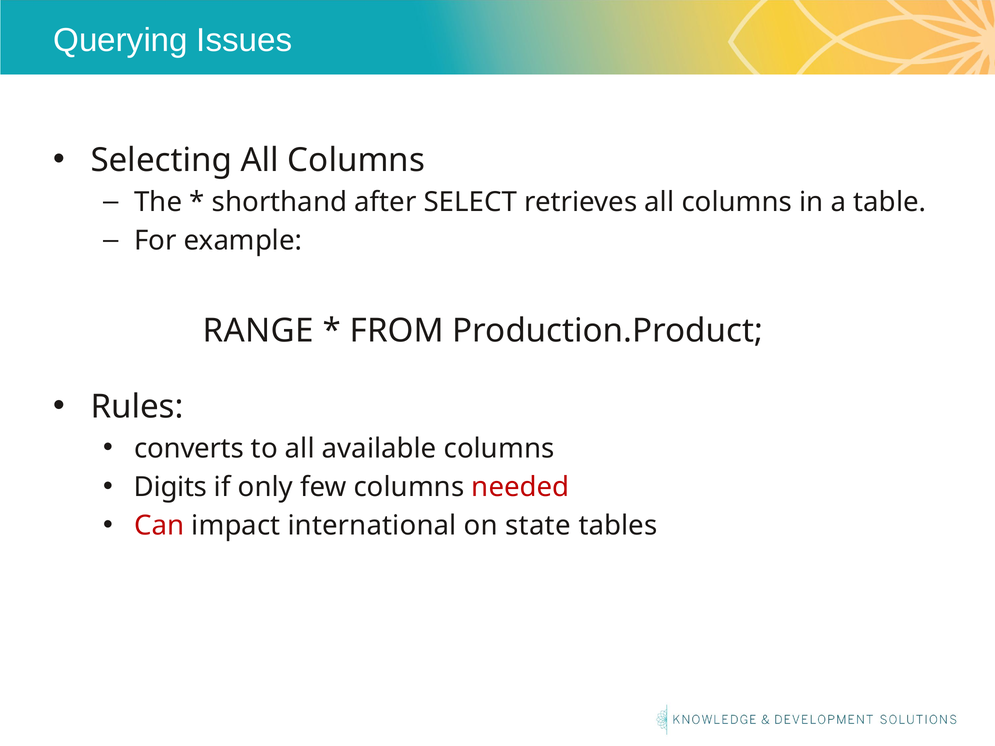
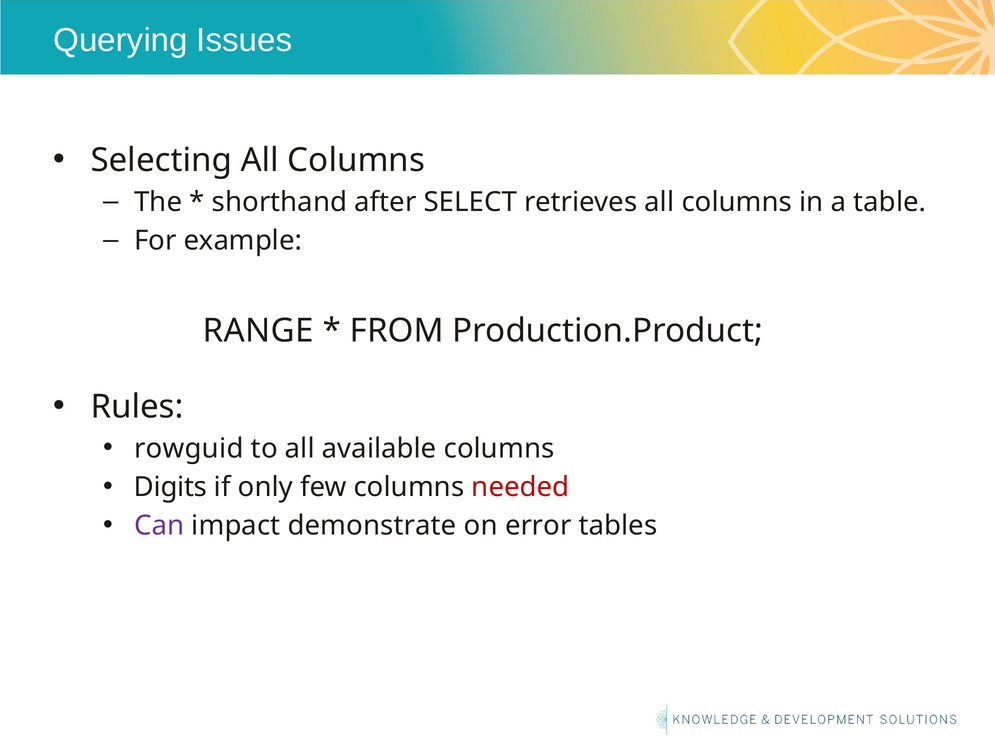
converts: converts -> rowguid
Can colour: red -> purple
international: international -> demonstrate
state: state -> error
